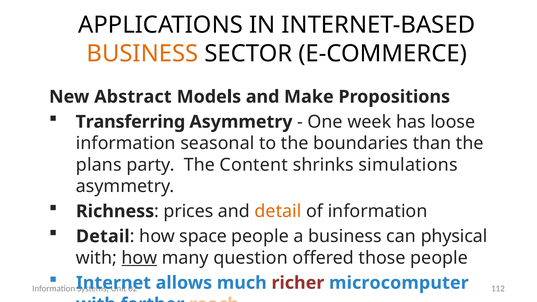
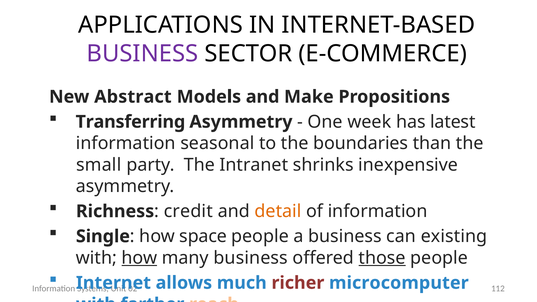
BUSINESS at (142, 53) colour: orange -> purple
loose: loose -> latest
plans: plans -> small
Content: Content -> Intranet
simulations: simulations -> inexpensive
prices: prices -> credit
Detail at (103, 236): Detail -> Single
physical: physical -> existing
many question: question -> business
those underline: none -> present
